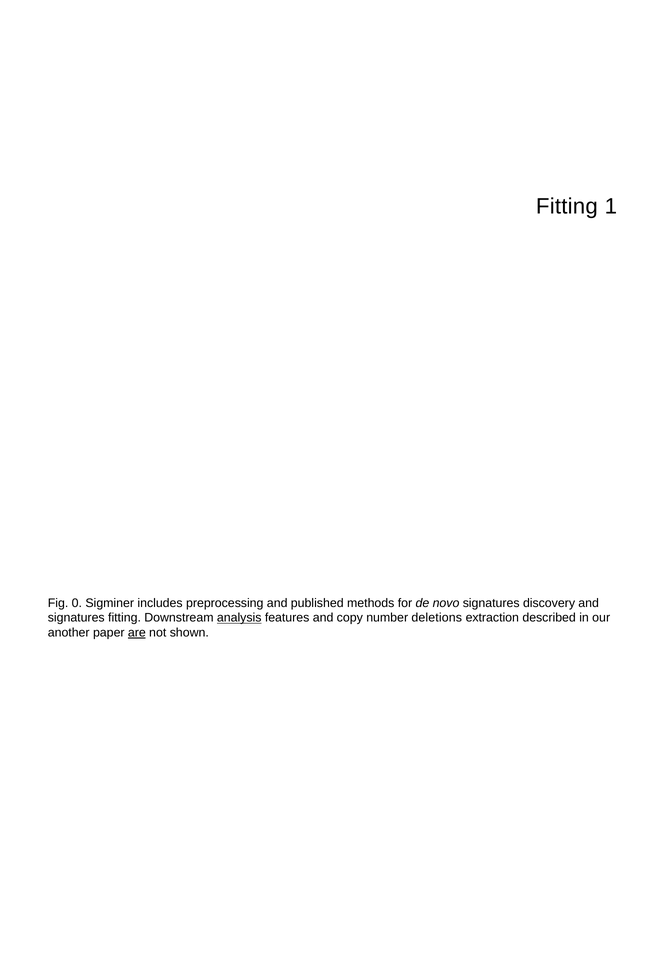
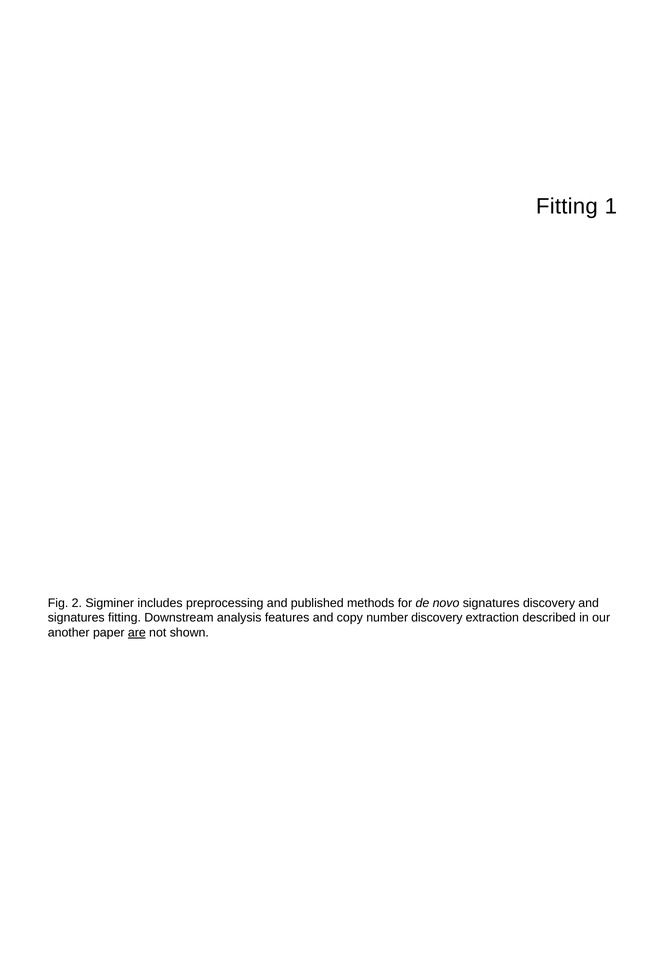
0: 0 -> 2
analysis underline: present -> none
number deletions: deletions -> discovery
